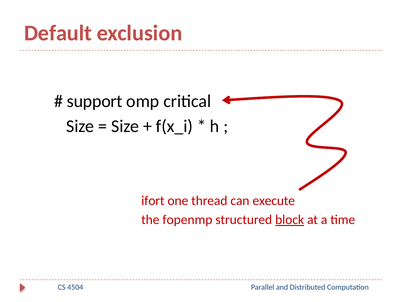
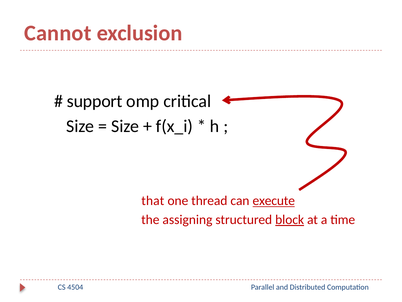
Default: Default -> Cannot
ifort: ifort -> that
execute underline: none -> present
fopenmp: fopenmp -> assigning
